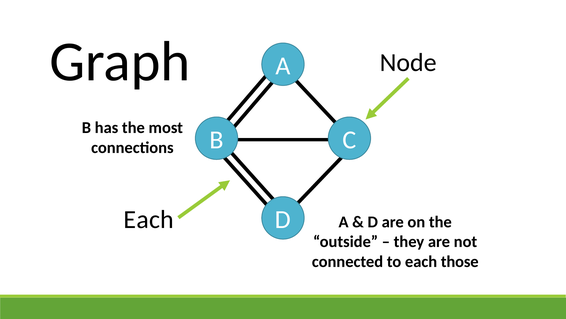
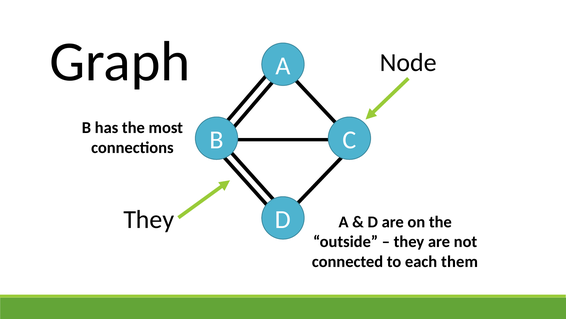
Each at (149, 219): Each -> They
those: those -> them
